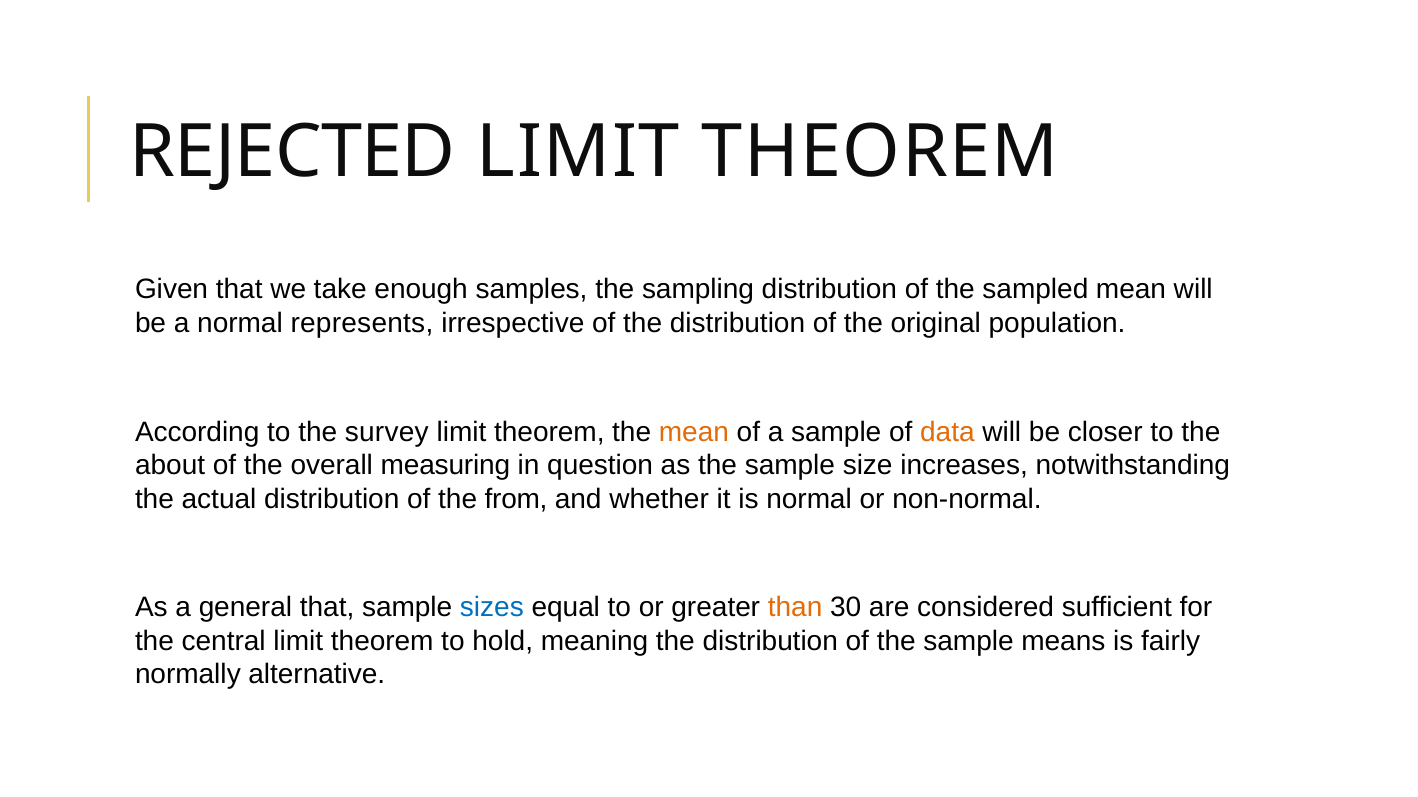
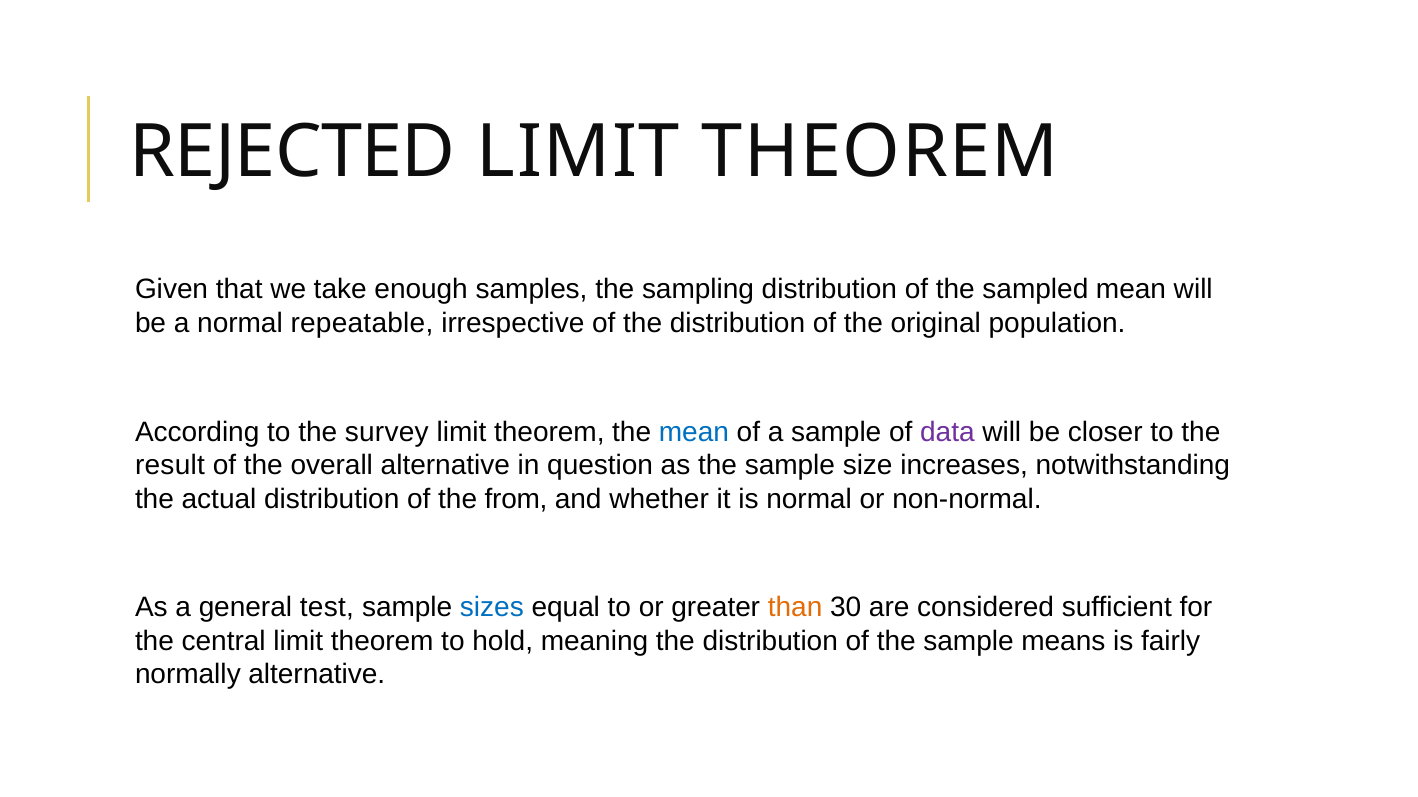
represents: represents -> repeatable
mean at (694, 432) colour: orange -> blue
data colour: orange -> purple
about: about -> result
overall measuring: measuring -> alternative
general that: that -> test
